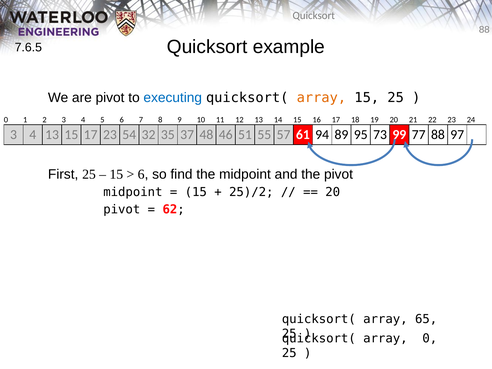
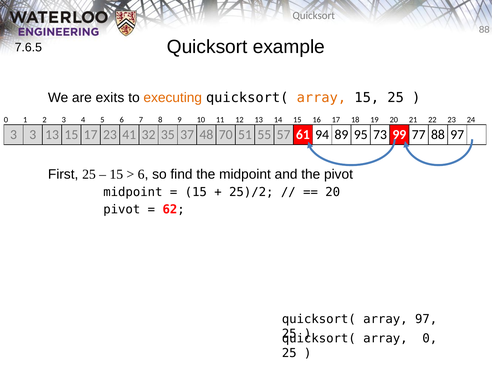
are pivot: pivot -> exits
executing colour: blue -> orange
4 at (33, 135): 4 -> 3
54: 54 -> 41
46: 46 -> 70
array 65: 65 -> 97
